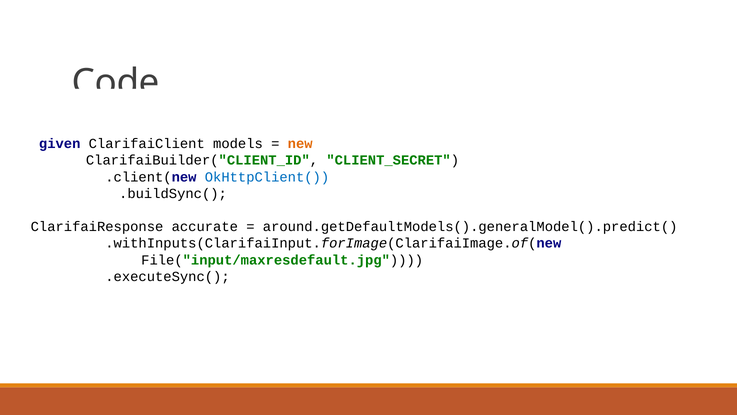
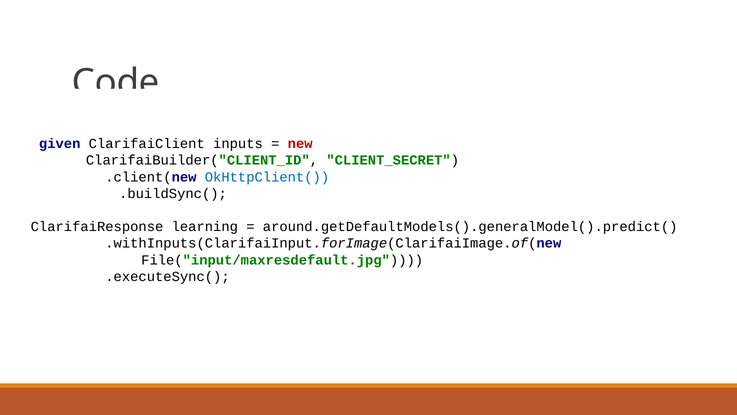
models: models -> inputs
new colour: orange -> red
accurate: accurate -> learning
